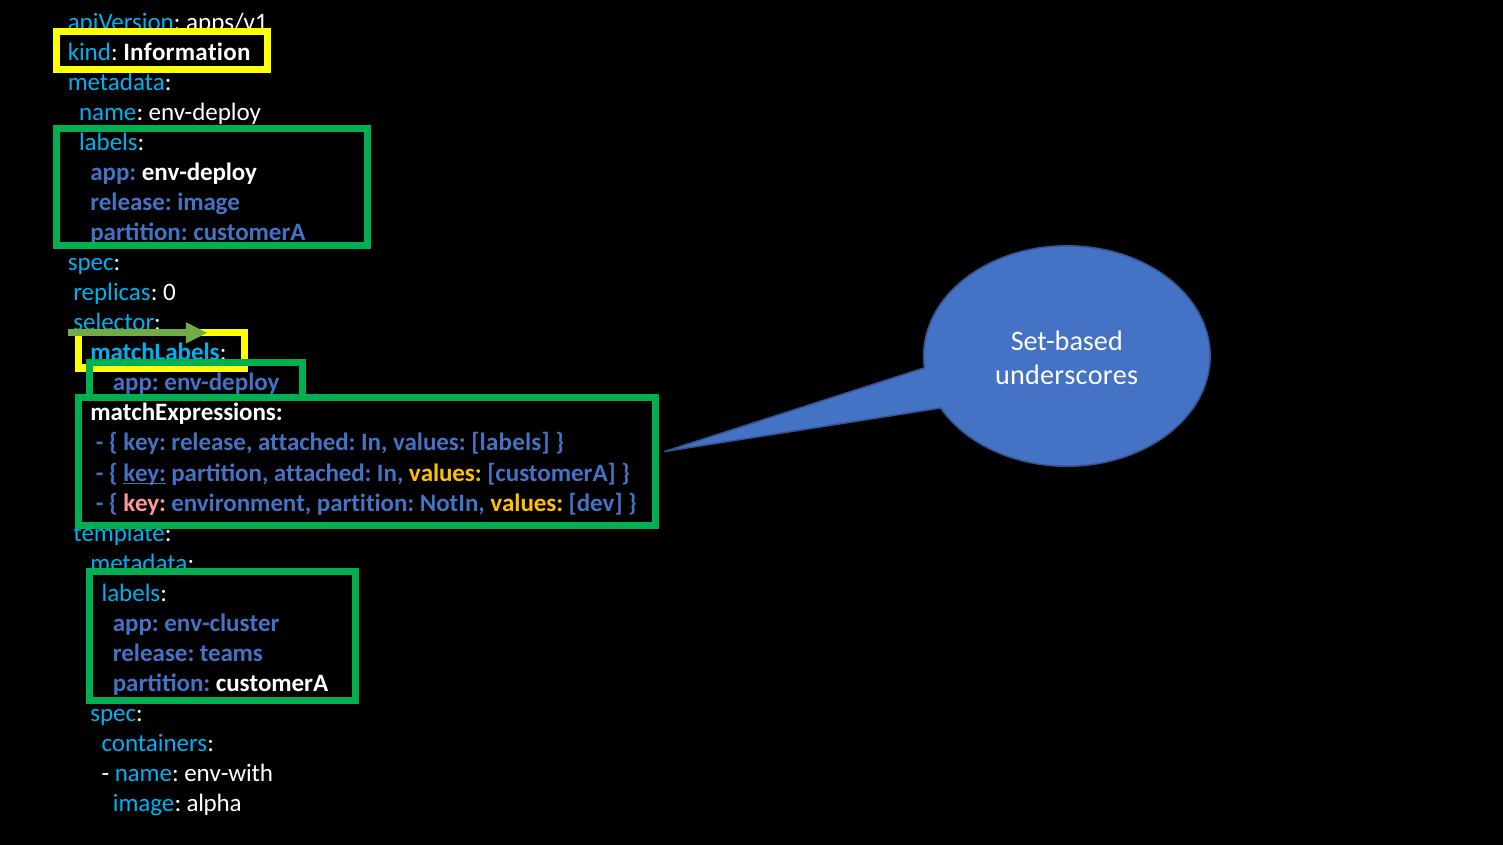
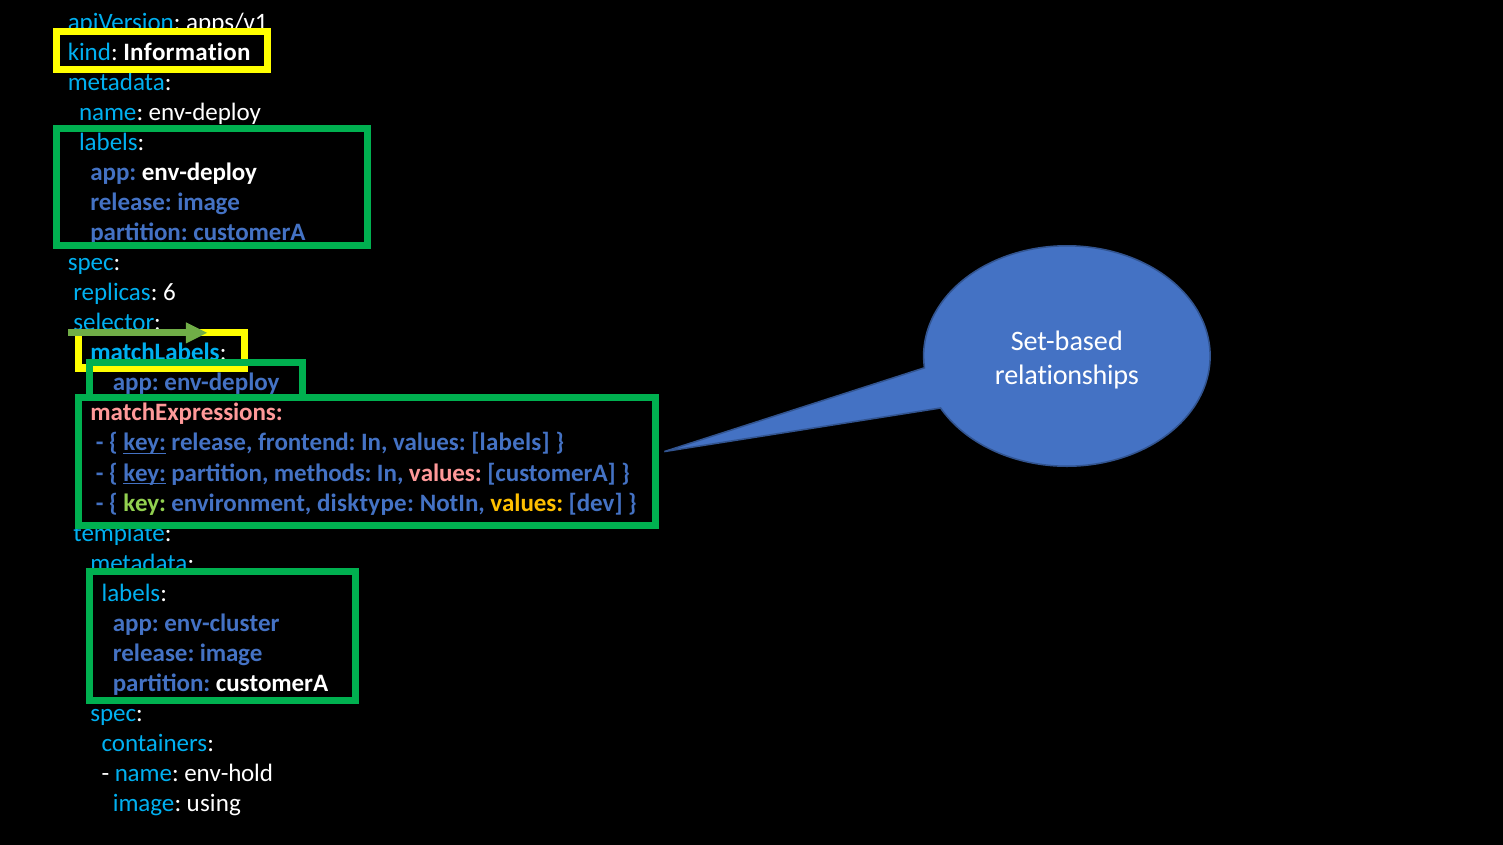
0: 0 -> 6
underscores: underscores -> relationships
matchExpressions colour: white -> pink
key at (145, 443) underline: none -> present
release attached: attached -> frontend
partition attached: attached -> methods
values at (445, 473) colour: yellow -> pink
key at (145, 503) colour: pink -> light green
environment partition: partition -> disktype
teams at (231, 653): teams -> image
env-with: env-with -> env-hold
alpha: alpha -> using
